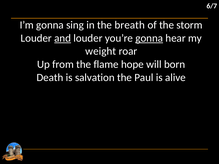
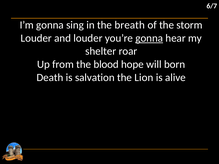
and underline: present -> none
weight: weight -> shelter
flame: flame -> blood
Paul: Paul -> Lion
